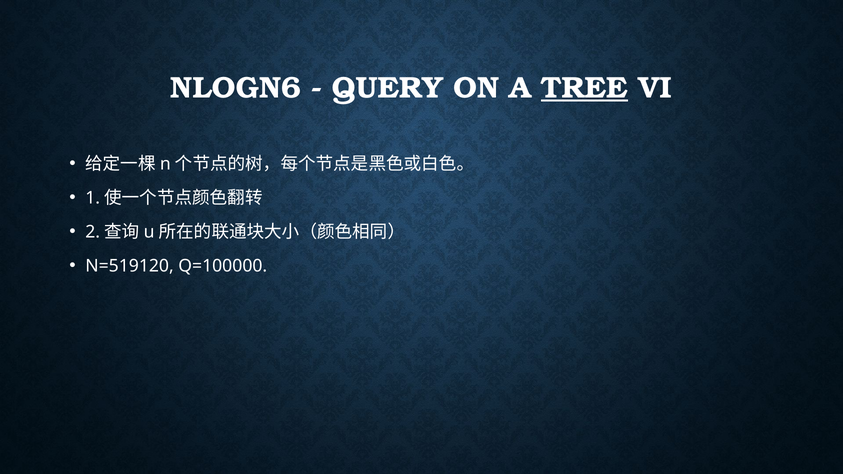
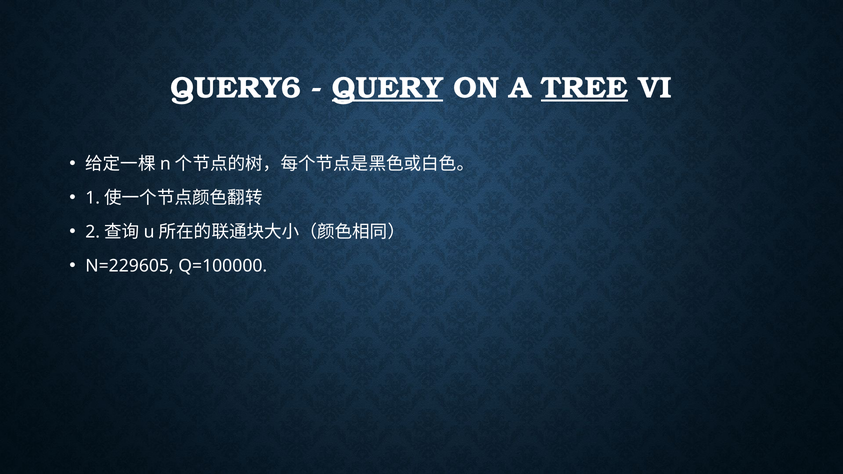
NLOGN6: NLOGN6 -> QUERY6
QUERY underline: none -> present
N=519120: N=519120 -> N=229605
